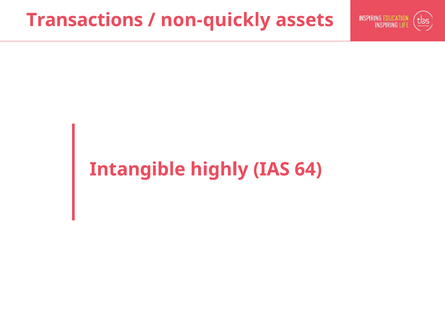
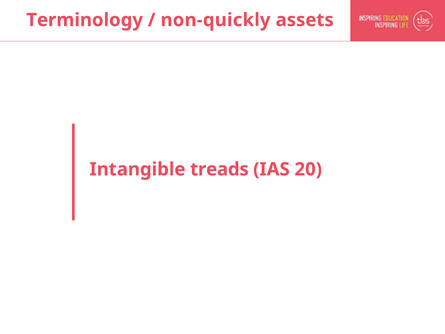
Transactions: Transactions -> Terminology
highly: highly -> treads
64: 64 -> 20
